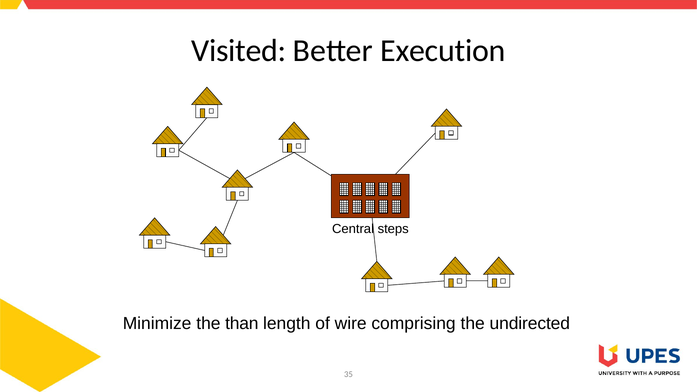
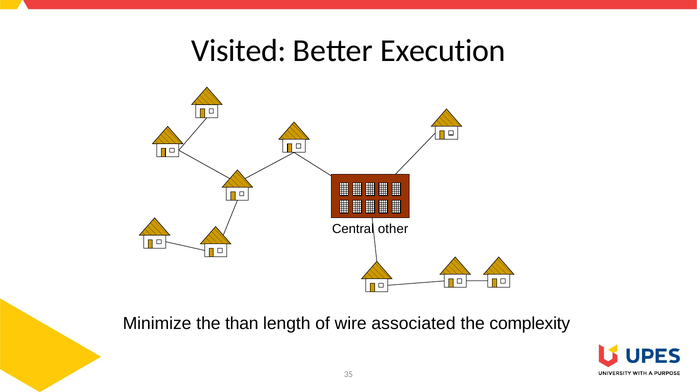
steps: steps -> other
comprising: comprising -> associated
undirected: undirected -> complexity
